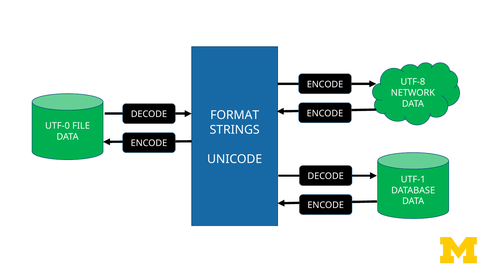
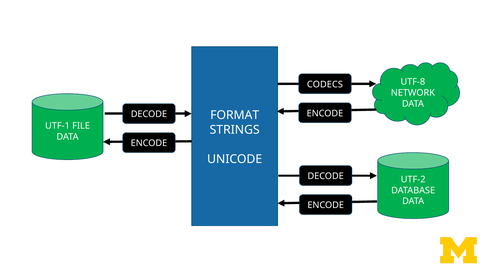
ENCODE at (325, 84): ENCODE -> CODECS
UTF-0: UTF-0 -> UTF-1
UTF-1: UTF-1 -> UTF-2
